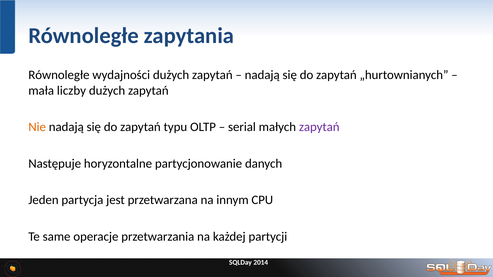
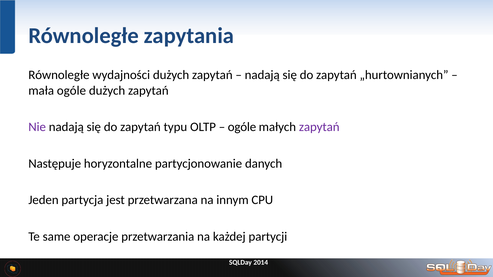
mała liczby: liczby -> ogóle
Nie colour: orange -> purple
serial at (242, 127): serial -> ogóle
